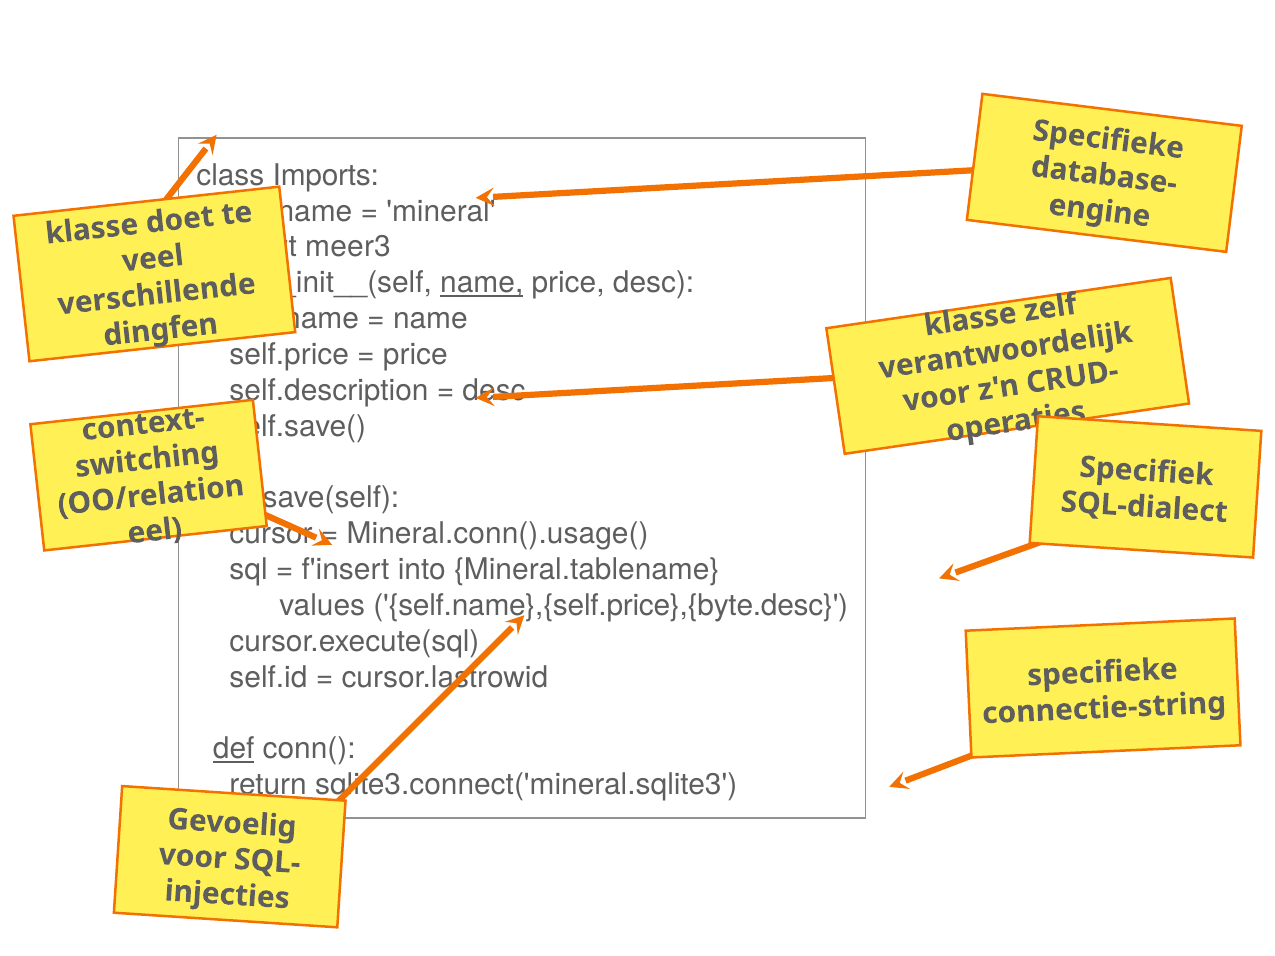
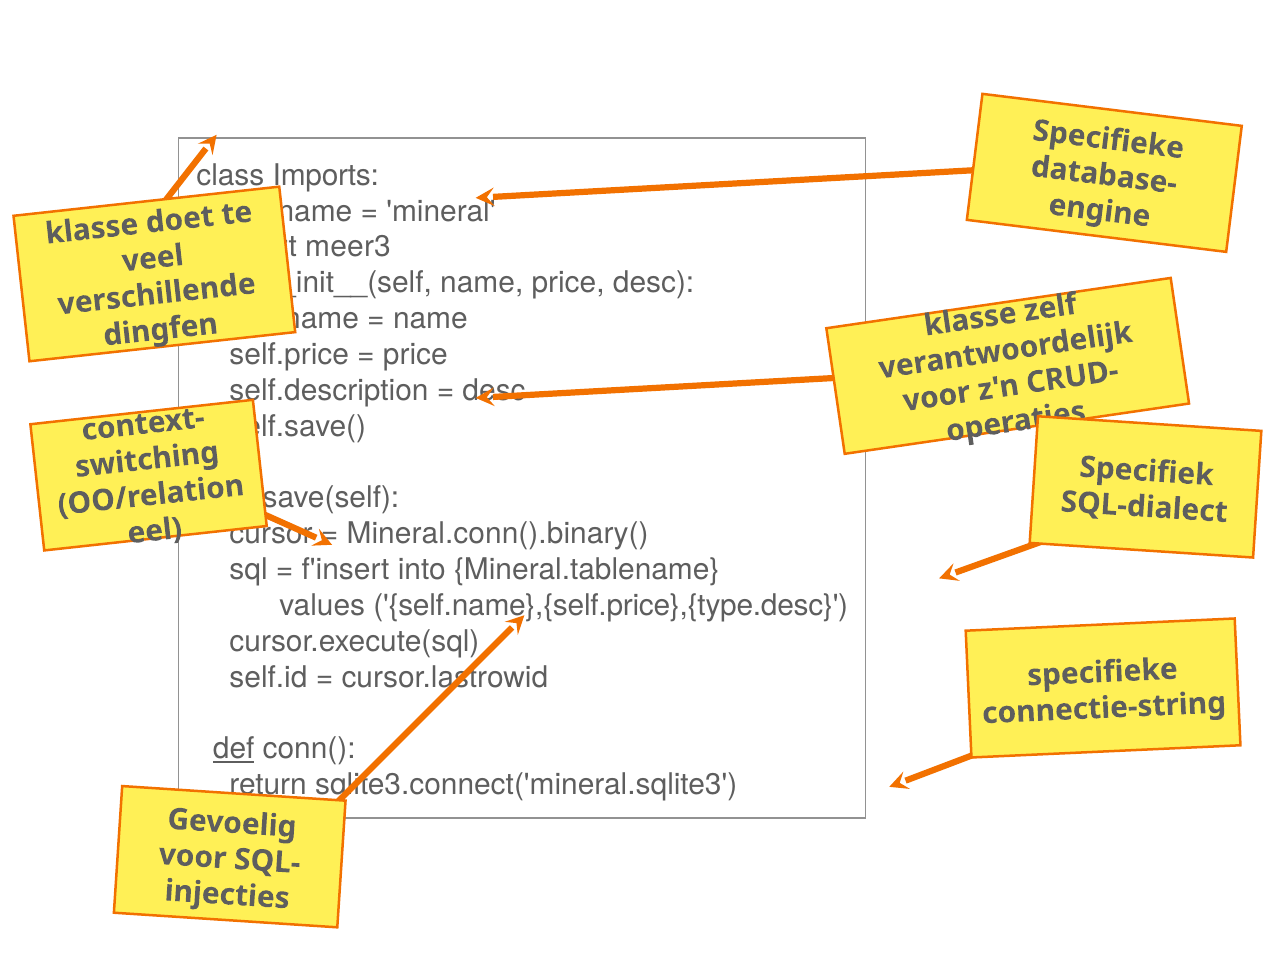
name at (482, 283) underline: present -> none
Mineral.conn().usage(: Mineral.conn().usage( -> Mineral.conn().binary(
self.name},{self.price},{byte.desc: self.name},{self.price},{byte.desc -> self.name},{self.price},{type.desc
